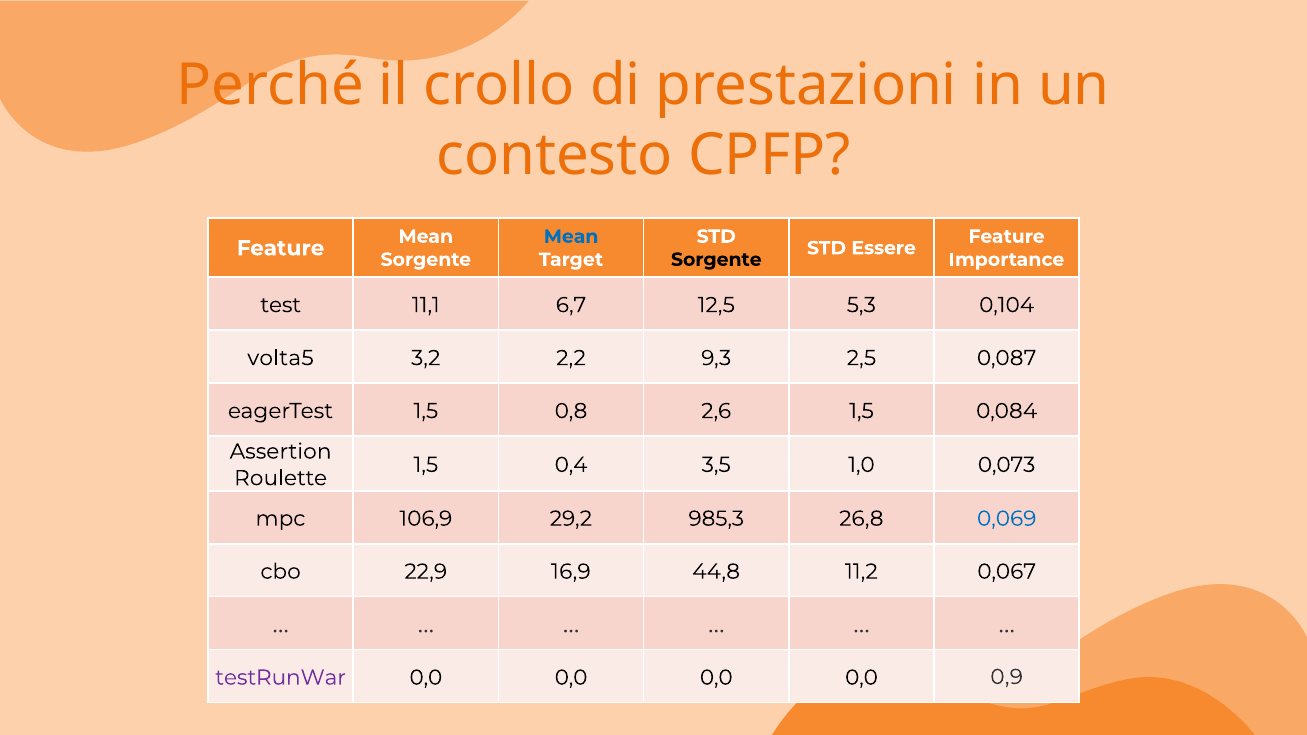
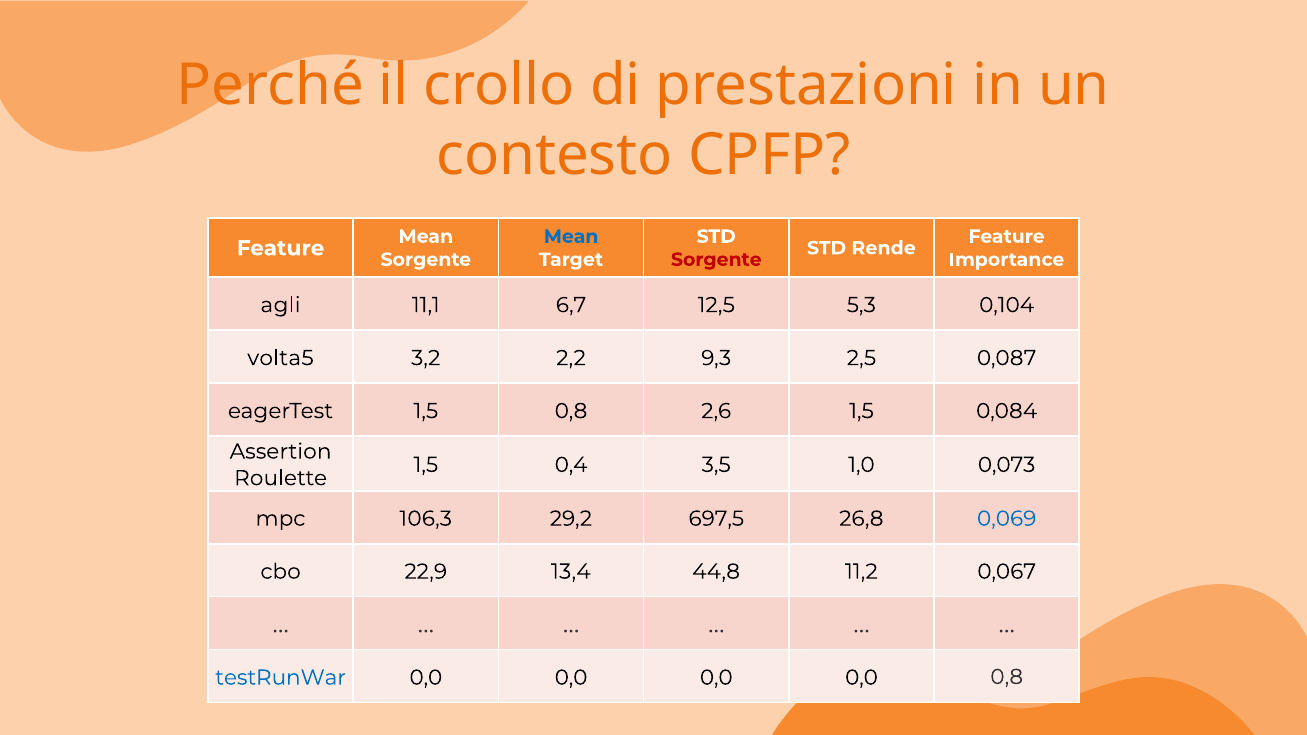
Essere: Essere -> Rende
Sorgente at (716, 260) colour: black -> red
test: test -> agli
106,9: 106,9 -> 106,3
985,3: 985,3 -> 697,5
16,9: 16,9 -> 13,4
testRunWar colour: purple -> blue
0,0 0,9: 0,9 -> 0,8
